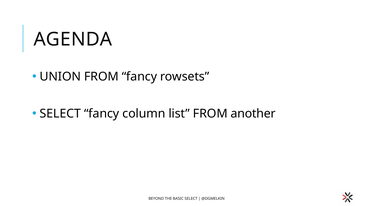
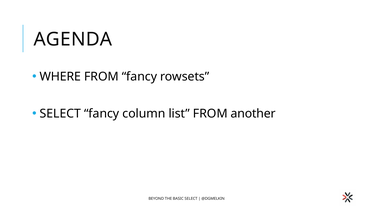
UNION: UNION -> WHERE
